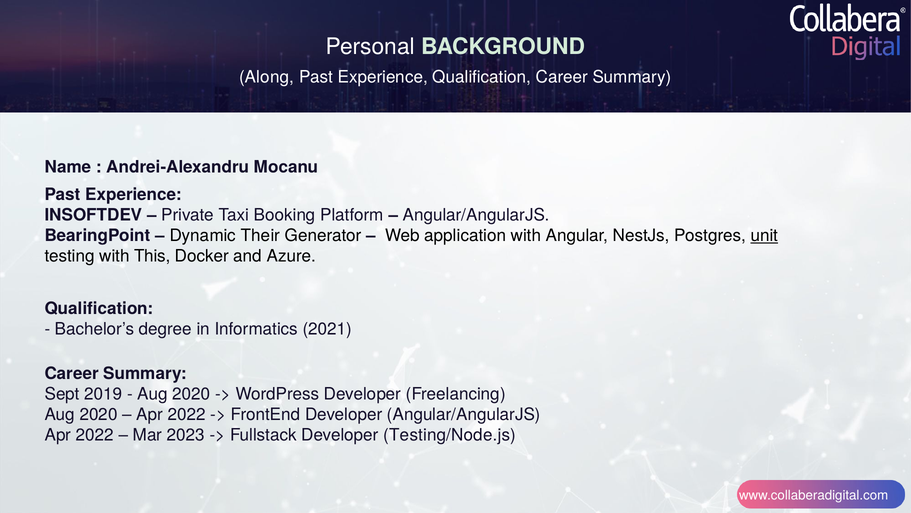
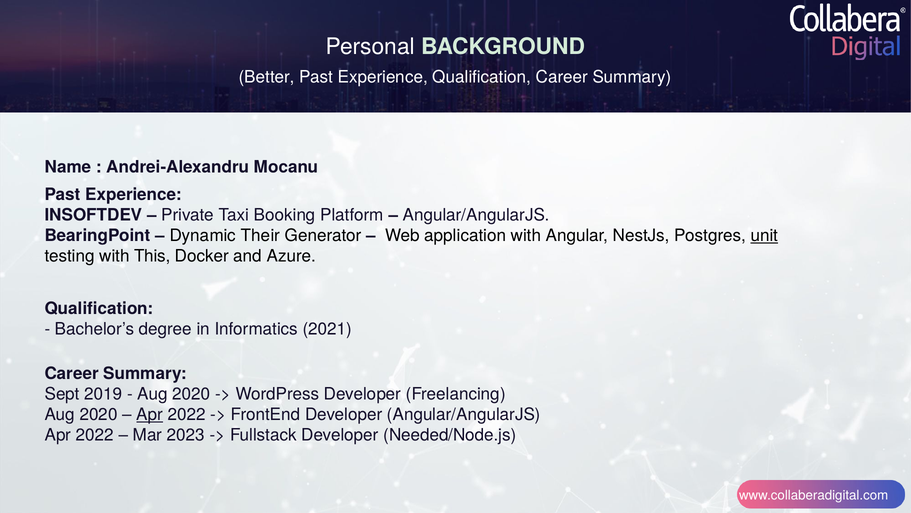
Along: Along -> Better
Apr at (150, 414) underline: none -> present
Testing/Node.js: Testing/Node.js -> Needed/Node.js
